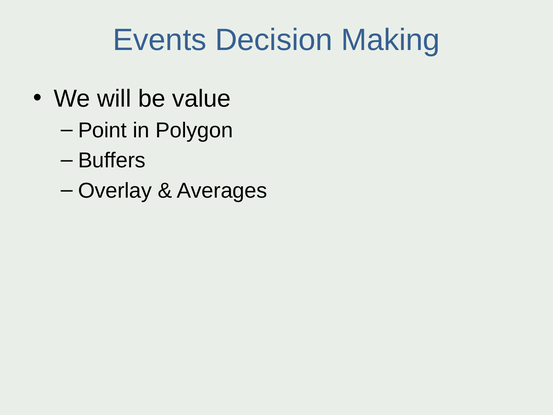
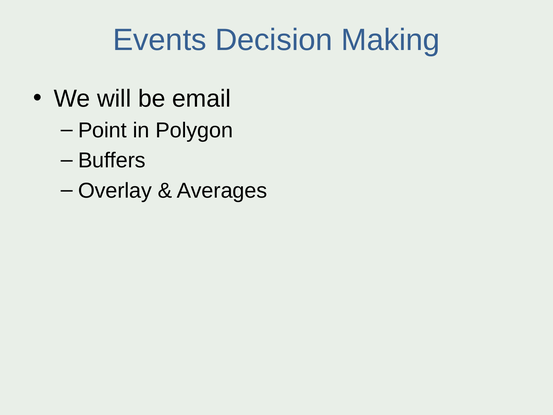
value: value -> email
